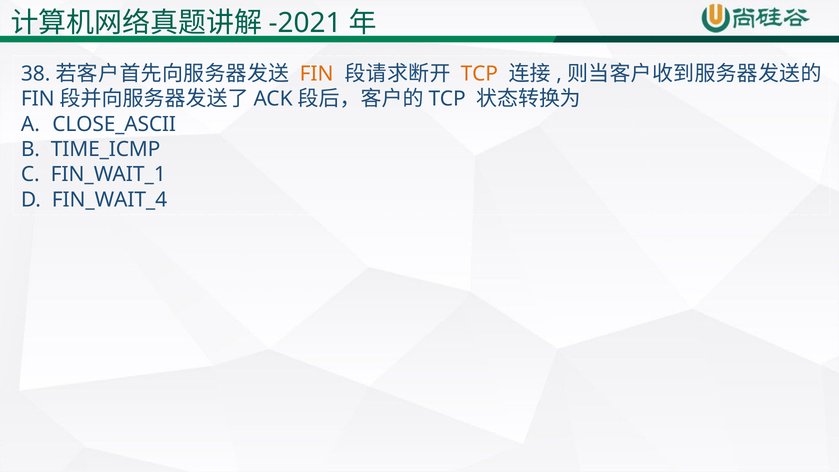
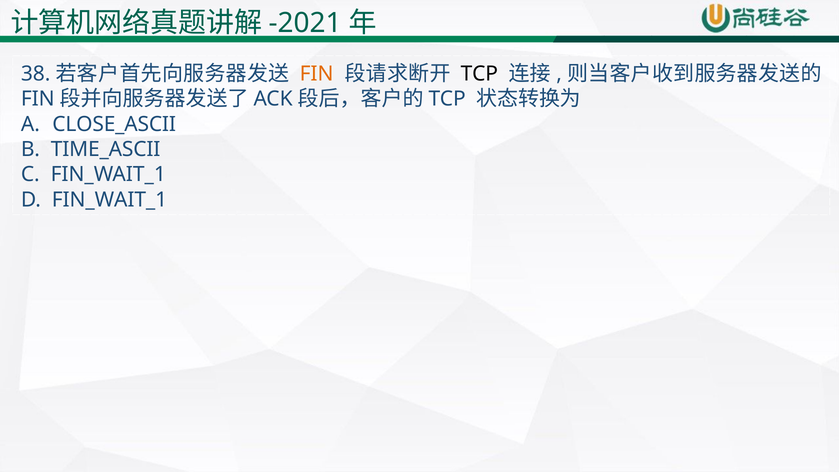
TCP colour: orange -> black
TIME_ICMP: TIME_ICMP -> TIME_ASCII
D FIN_WAIT_4: FIN_WAIT_4 -> FIN_WAIT_1
